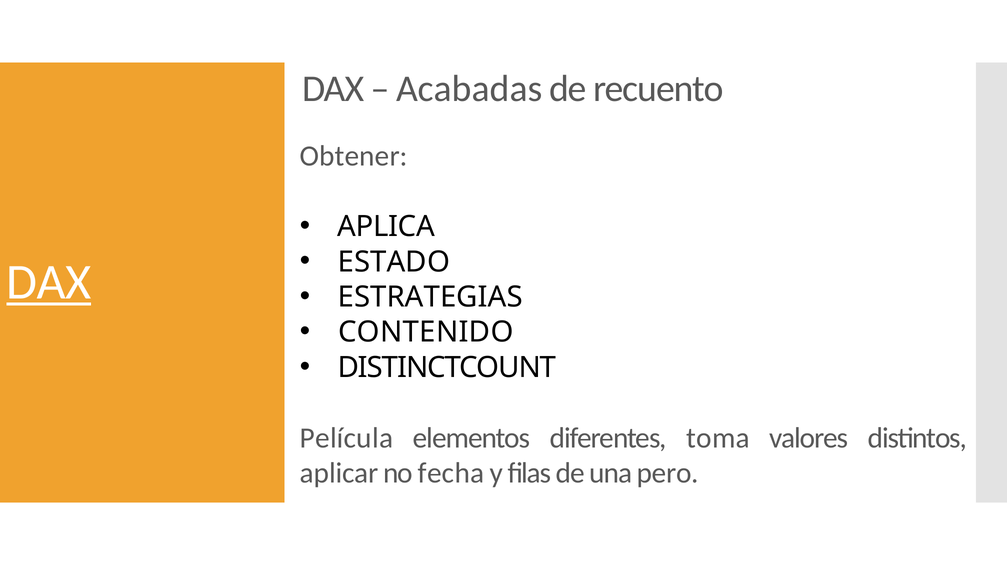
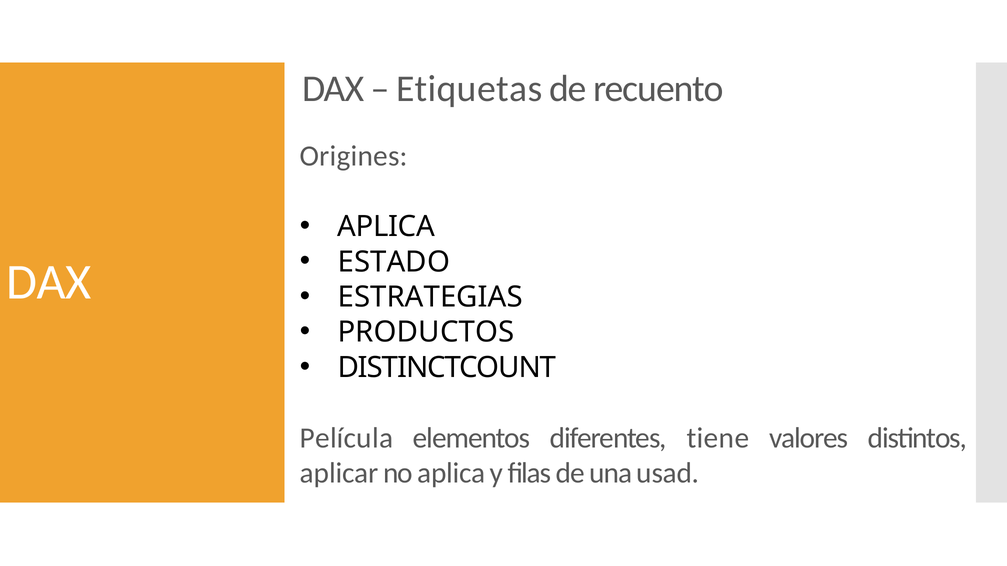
Acabadas: Acabadas -> Etiquetas
Obtener: Obtener -> Origines
DAX at (49, 283) underline: present -> none
CONTENIDO: CONTENIDO -> PRODUCTOS
toma: toma -> tiene
no fecha: fecha -> aplica
pero: pero -> usad
